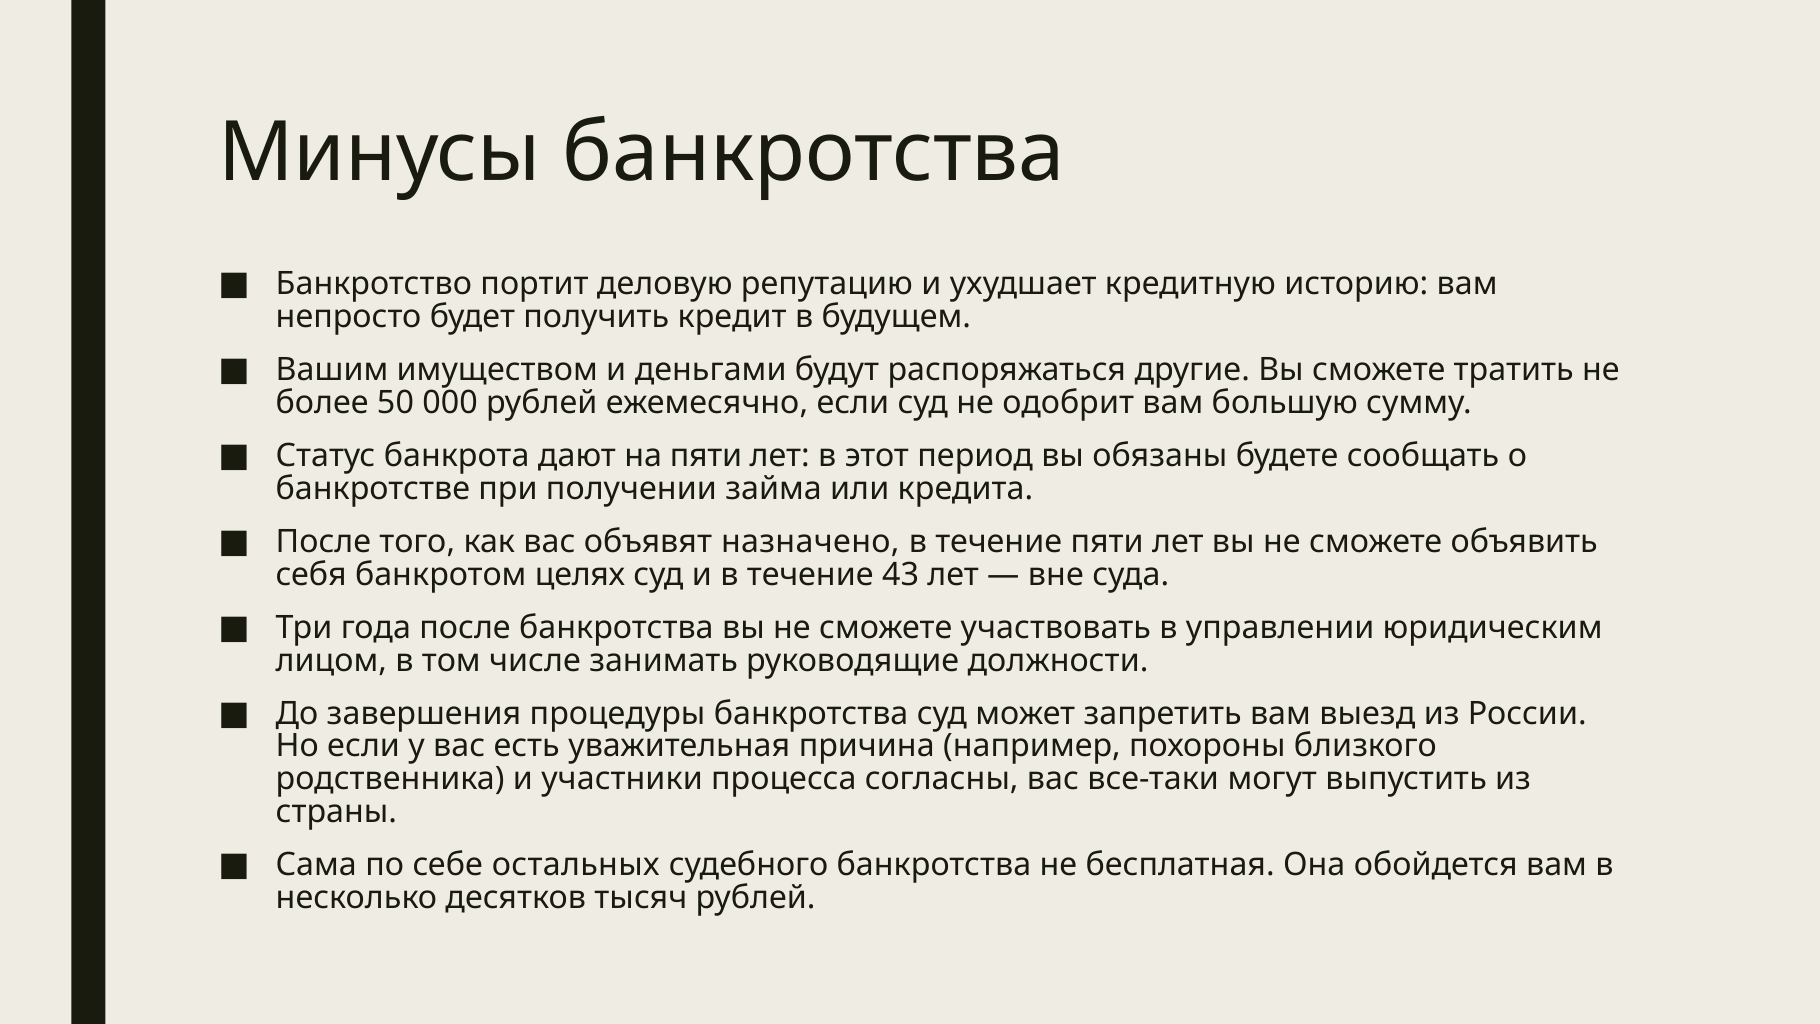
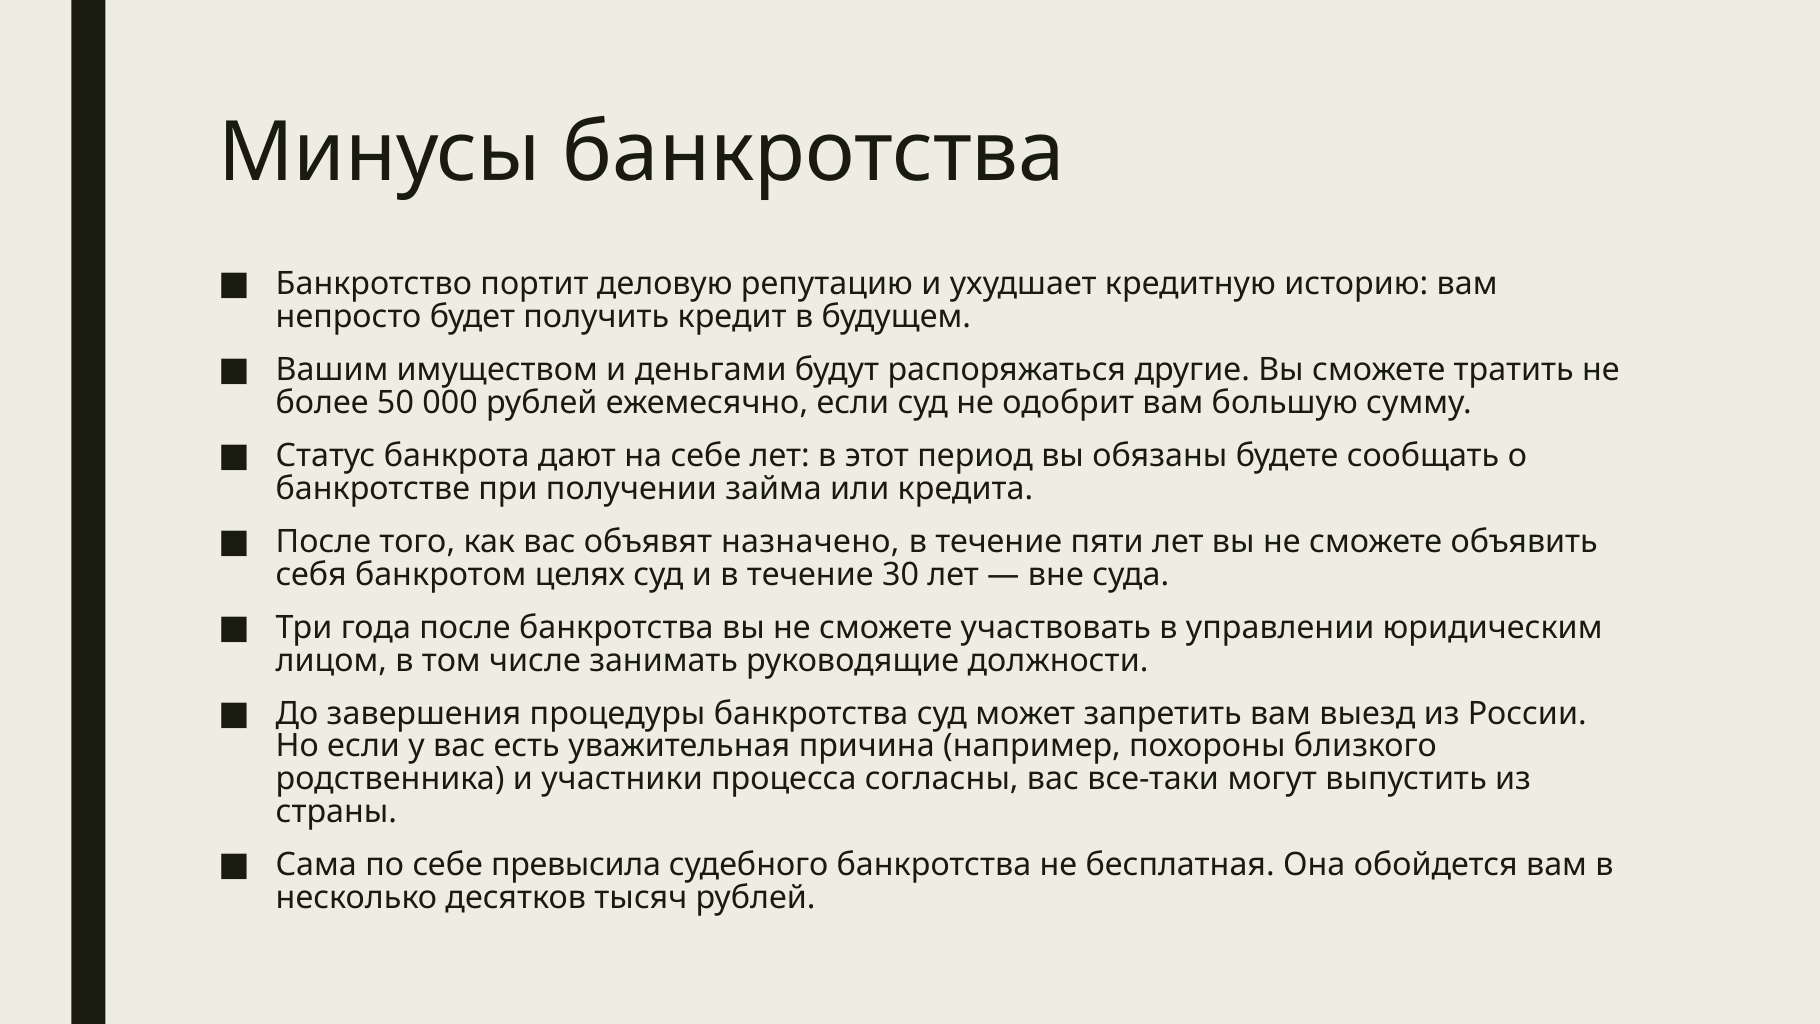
на пяти: пяти -> себе
43: 43 -> 30
остальных: остальных -> превысила
